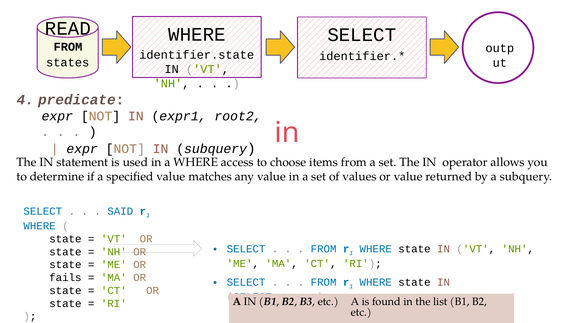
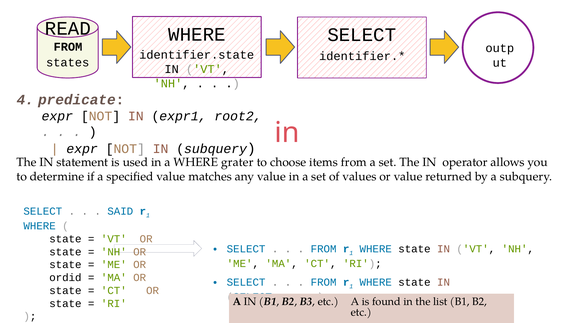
access: access -> grater
fails: fails -> ordid
